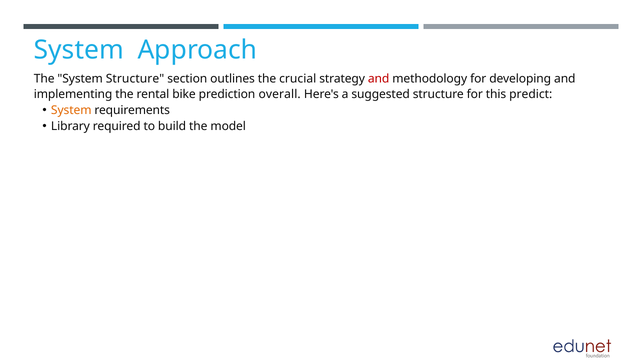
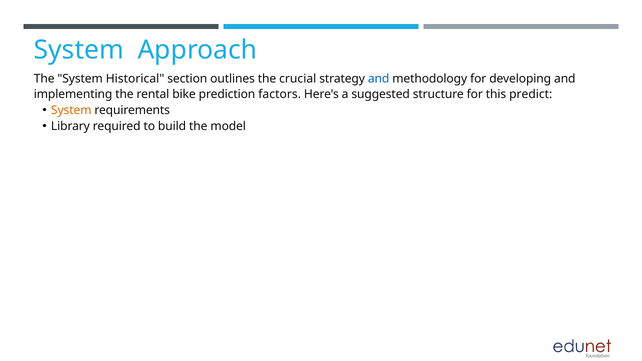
System Structure: Structure -> Historical
and at (379, 79) colour: red -> blue
overall: overall -> factors
